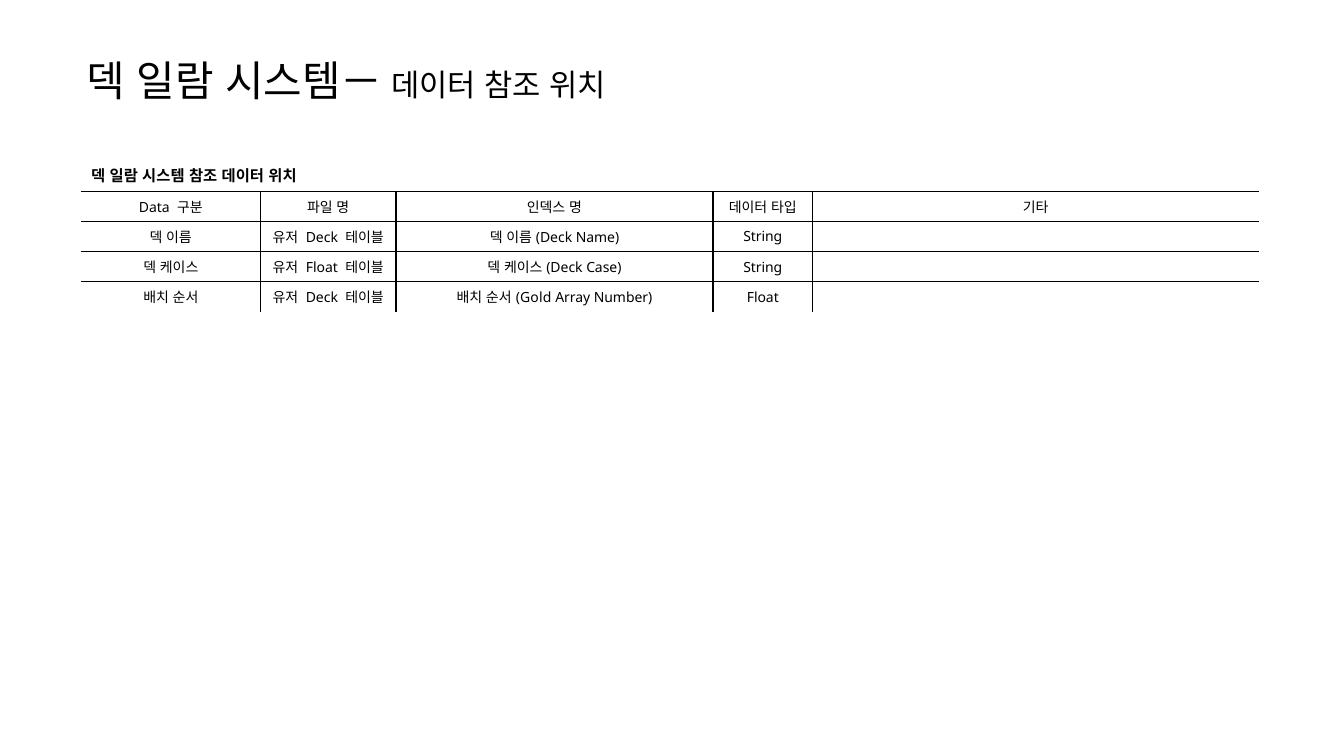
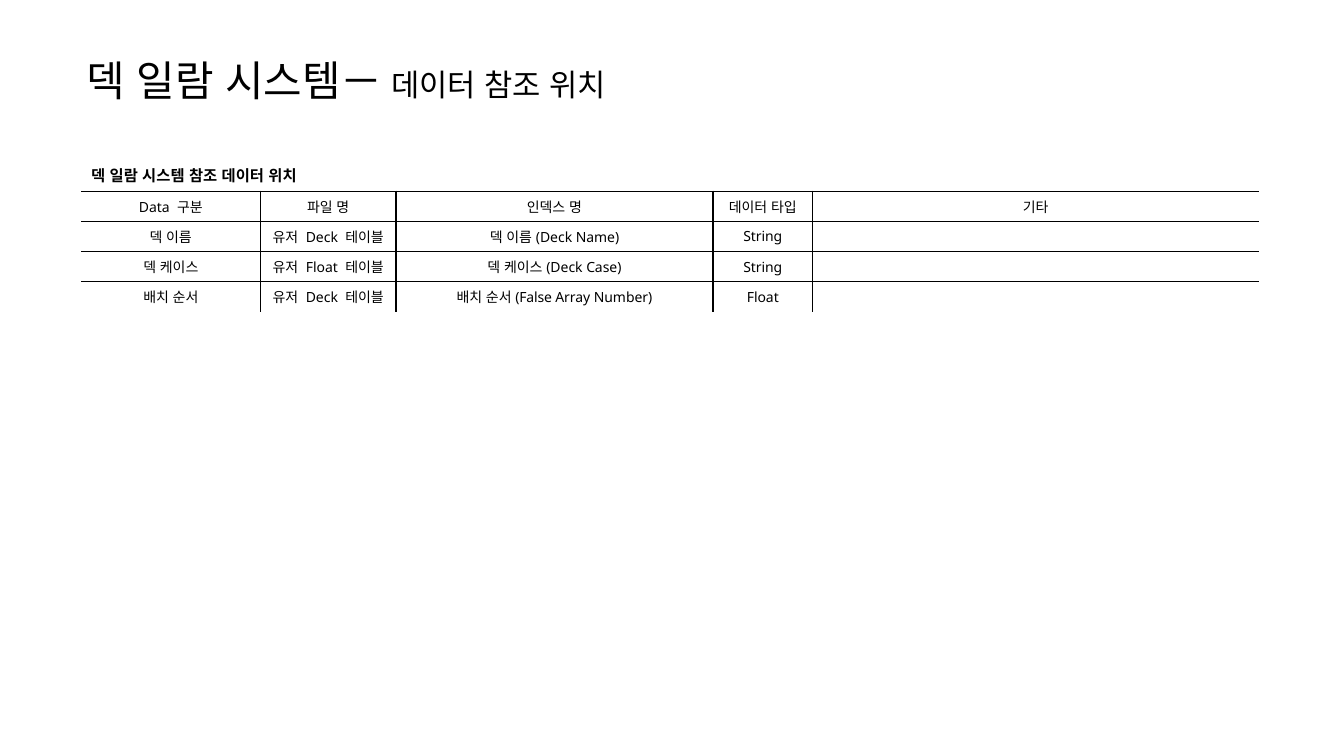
Gold: Gold -> False
